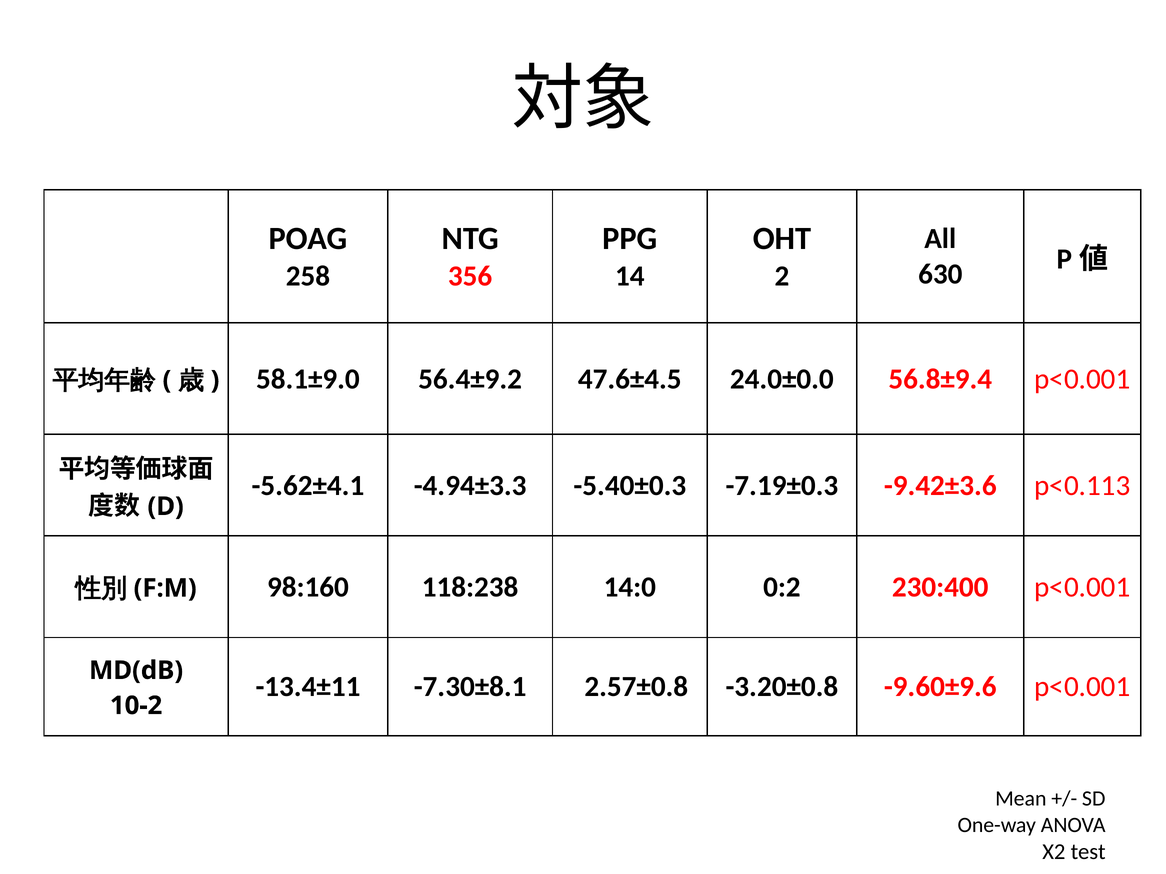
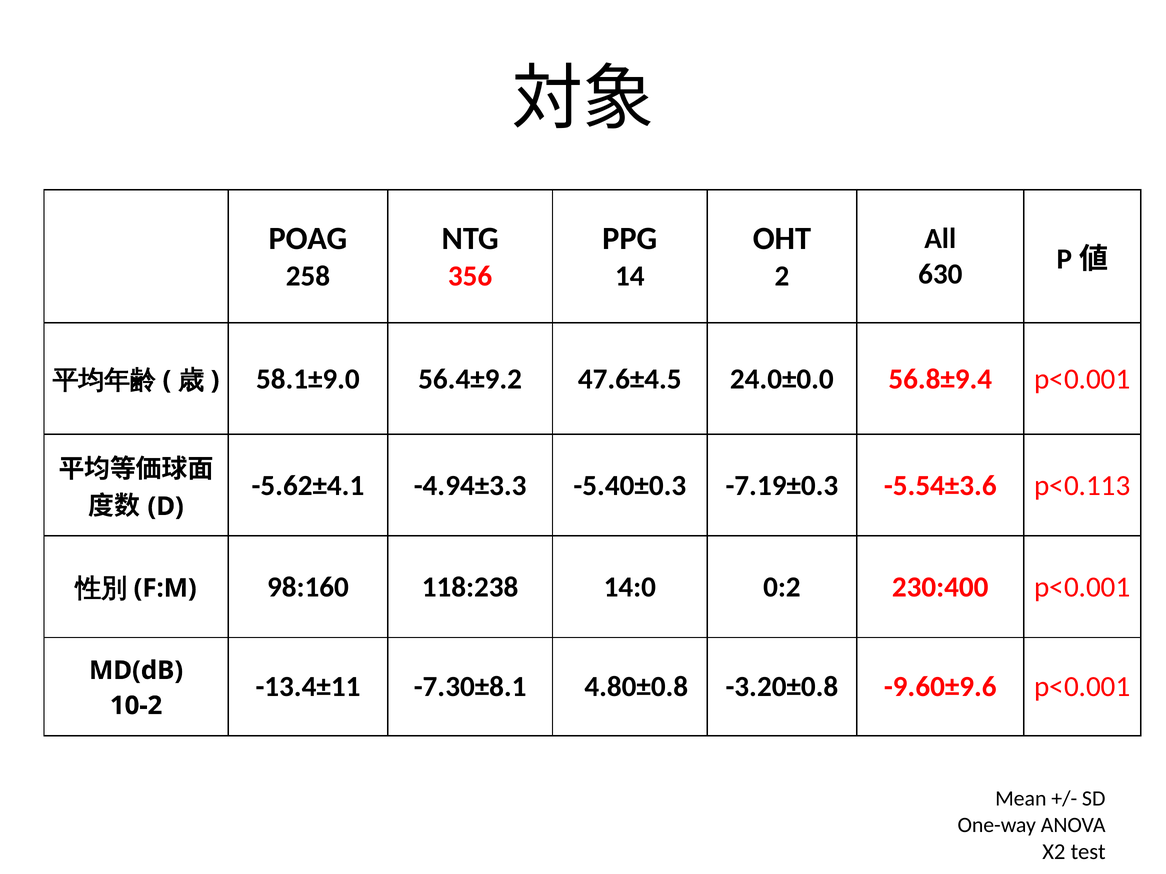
-9.42±3.6: -9.42±3.6 -> -5.54±3.6
2.57±0.8: 2.57±0.8 -> 4.80±0.8
